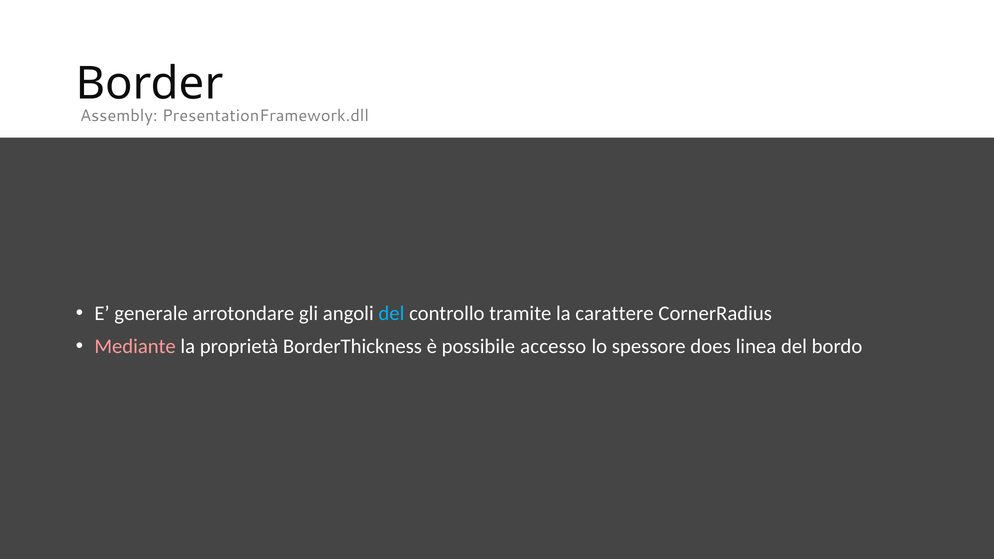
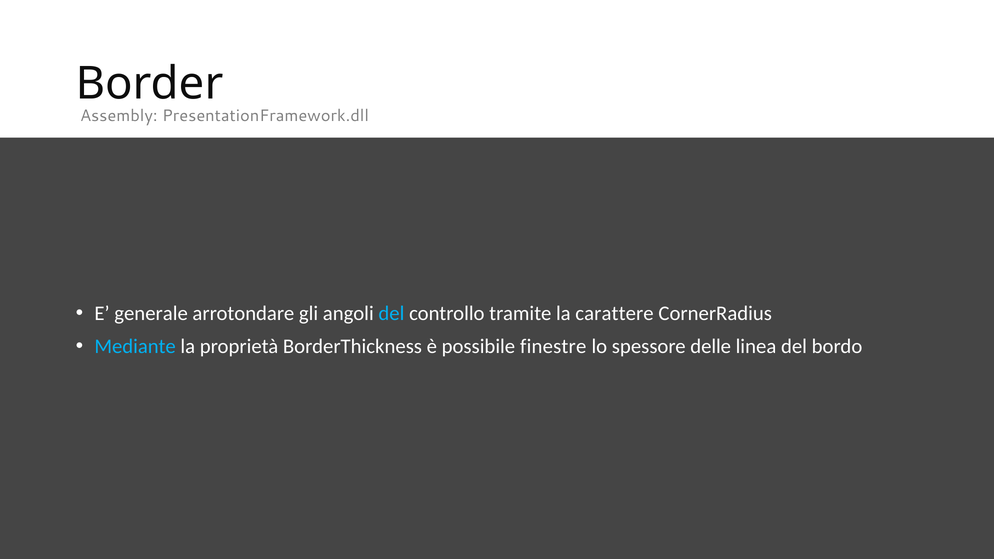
Mediante colour: pink -> light blue
accesso: accesso -> finestre
does: does -> delle
